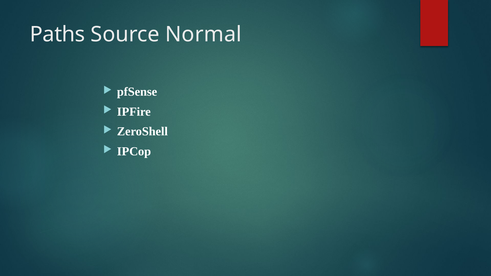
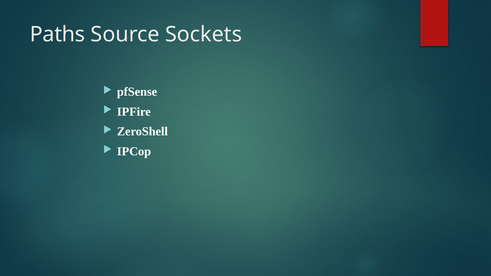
Normal: Normal -> Sockets
